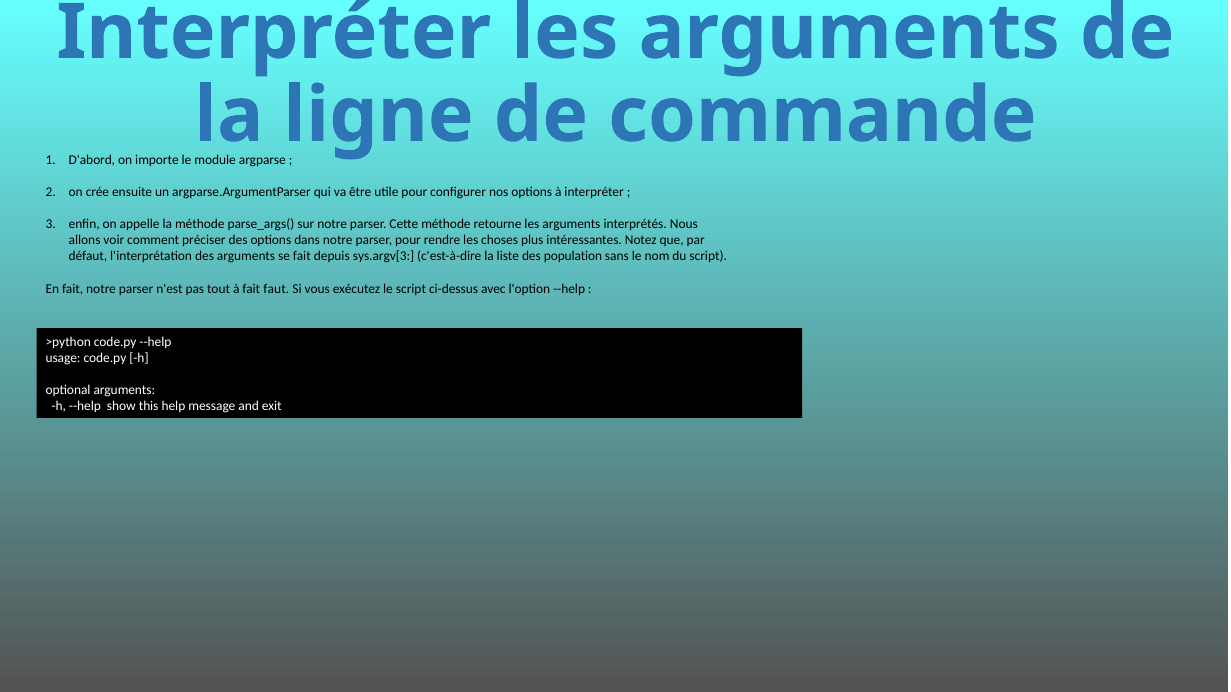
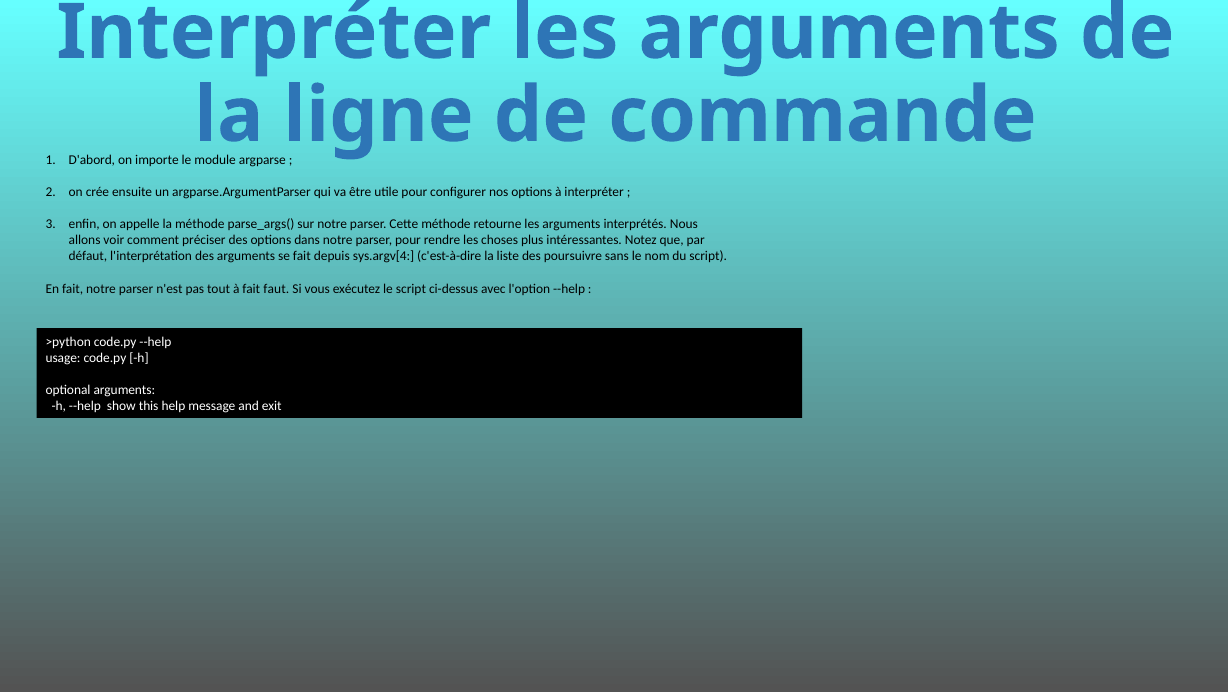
sys.argv[3: sys.argv[3 -> sys.argv[4
population: population -> poursuivre
